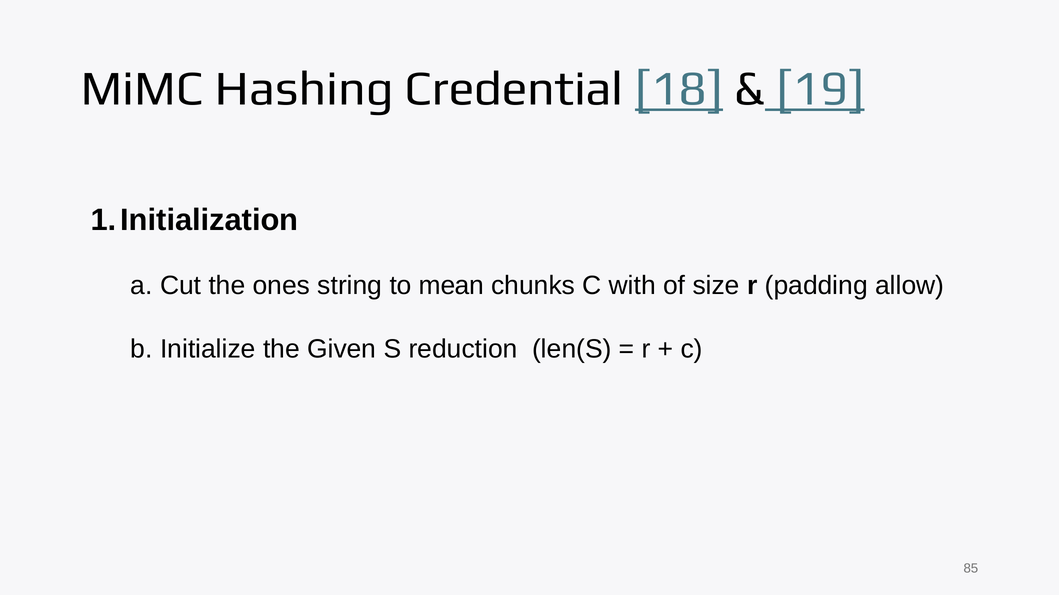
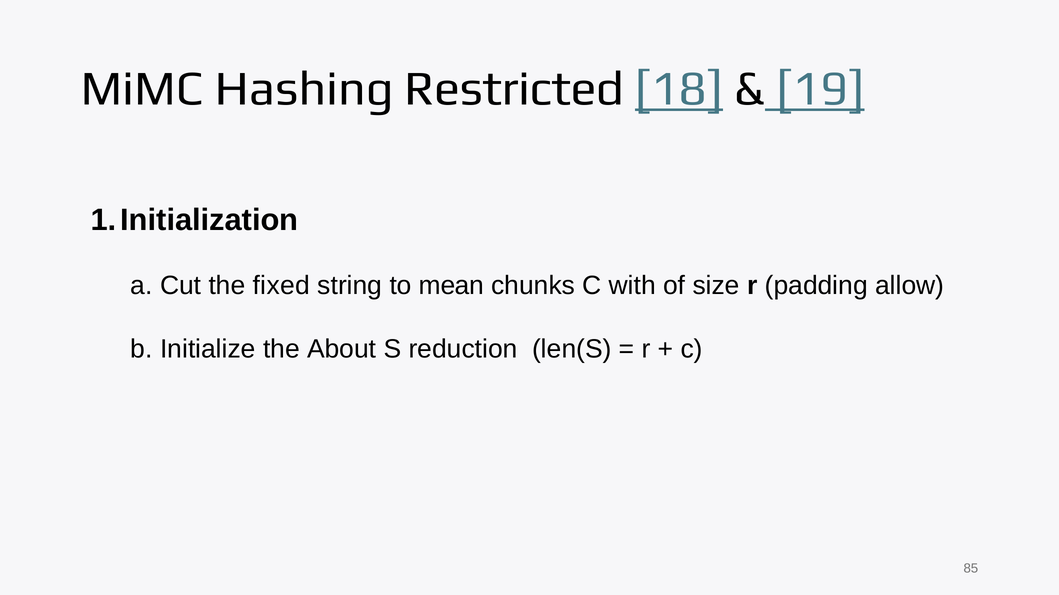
Credential: Credential -> Restricted
ones: ones -> fixed
Given: Given -> About
